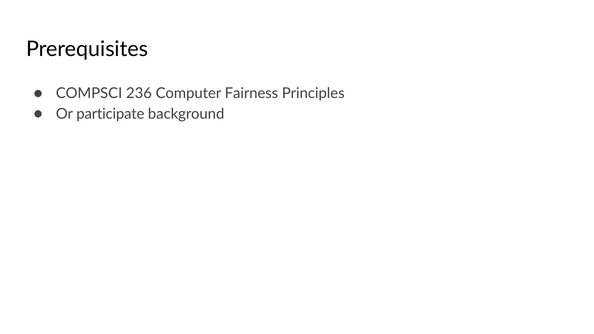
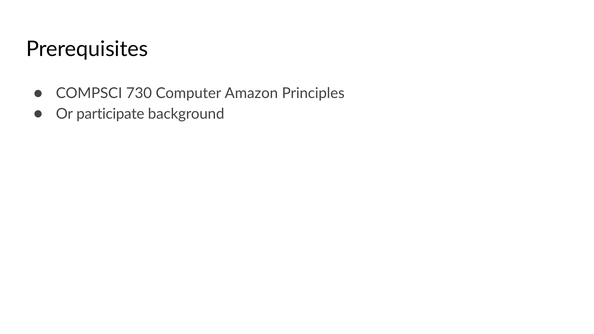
236: 236 -> 730
Fairness: Fairness -> Amazon
